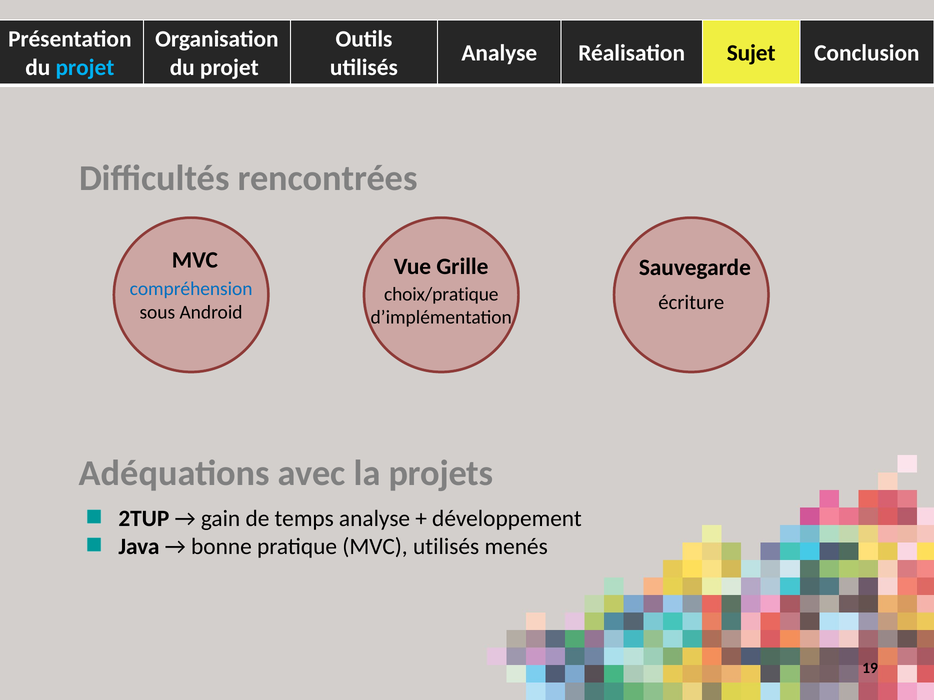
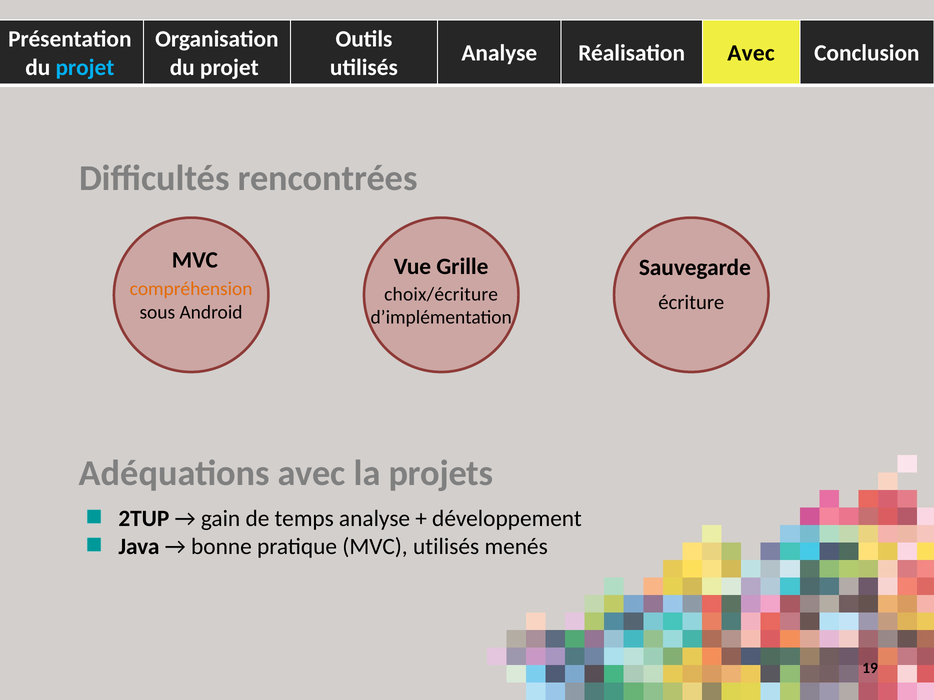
Réalisation Sujet: Sujet -> Avec
compréhension colour: blue -> orange
choix/pratique: choix/pratique -> choix/écriture
